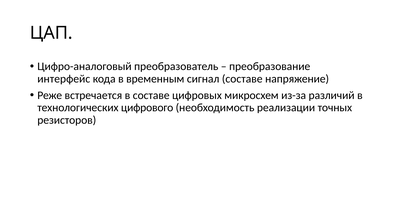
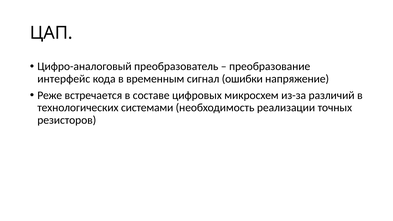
сигнал составе: составе -> ошибки
цифрового: цифрового -> системами
